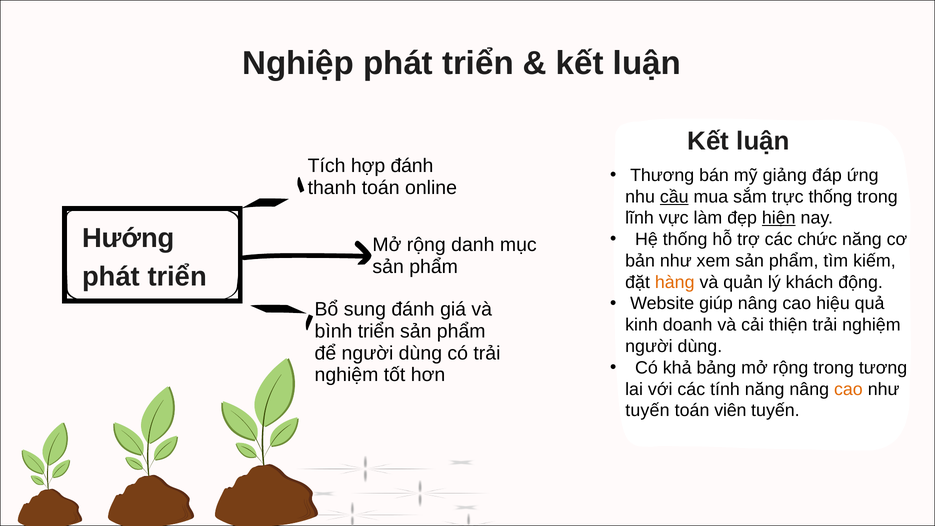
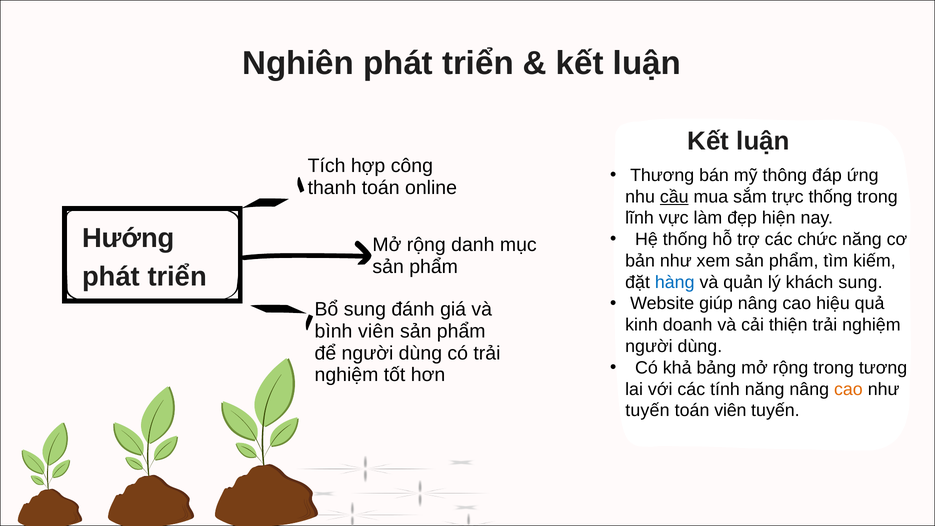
Nghiệp: Nghiệp -> Nghiên
hợp đánh: đánh -> công
giảng: giảng -> thông
hiện underline: present -> none
hàng colour: orange -> blue
khách động: động -> sung
bình triển: triển -> viên
